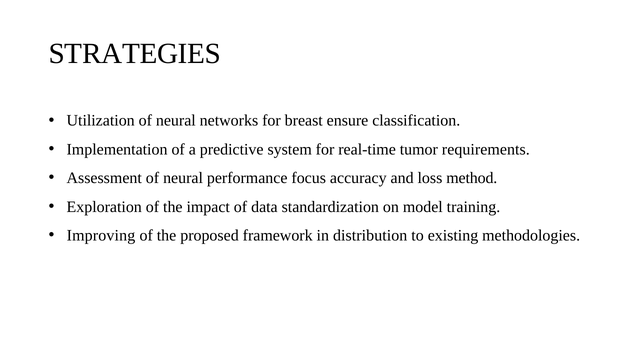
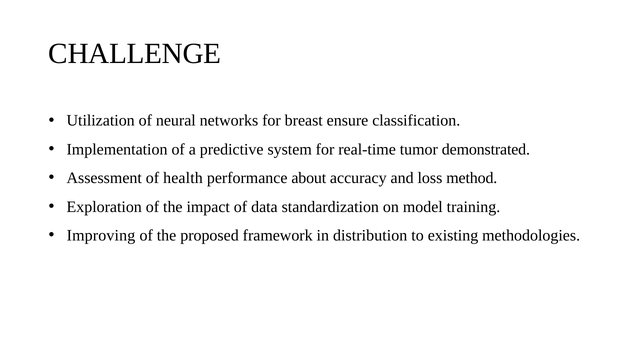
STRATEGIES: STRATEGIES -> CHALLENGE
requirements: requirements -> demonstrated
Assessment of neural: neural -> health
focus: focus -> about
